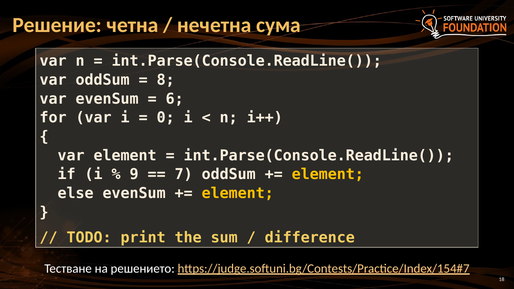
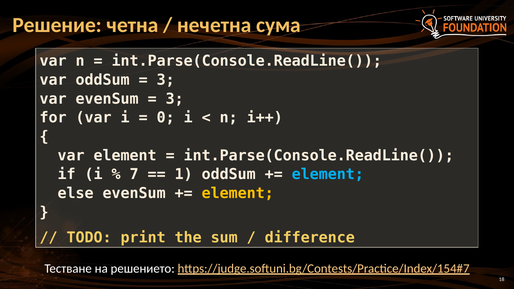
8 at (166, 80): 8 -> 3
6 at (175, 99): 6 -> 3
9: 9 -> 7
7: 7 -> 1
element at (328, 174) colour: yellow -> light blue
